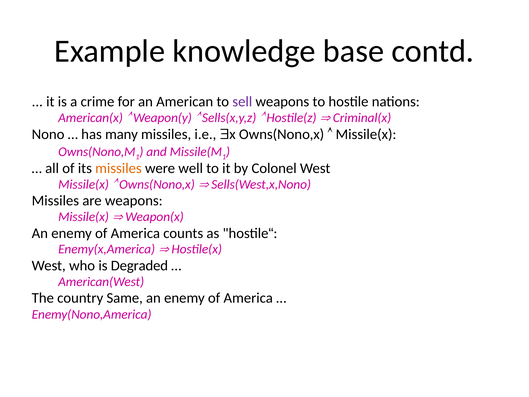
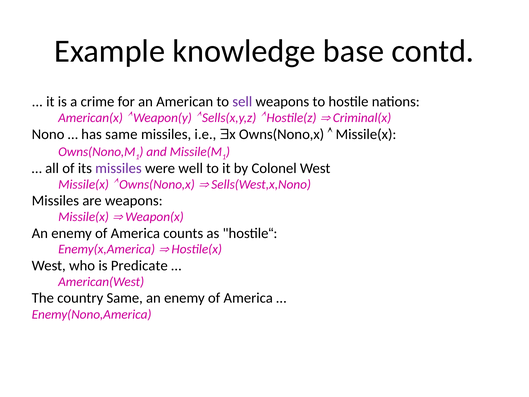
has many: many -> same
missiles at (118, 168) colour: orange -> purple
Degraded: Degraded -> Predicate
